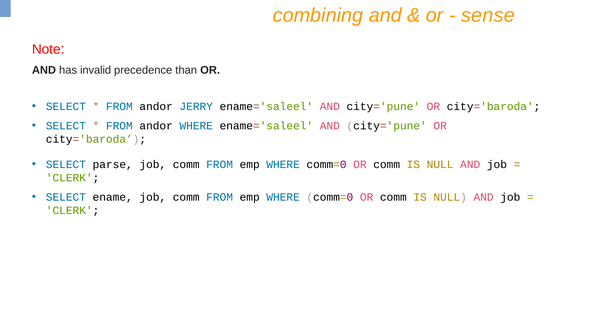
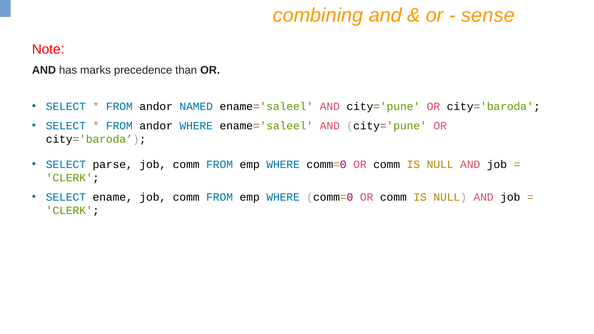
invalid: invalid -> marks
JERRY: JERRY -> NAMED
